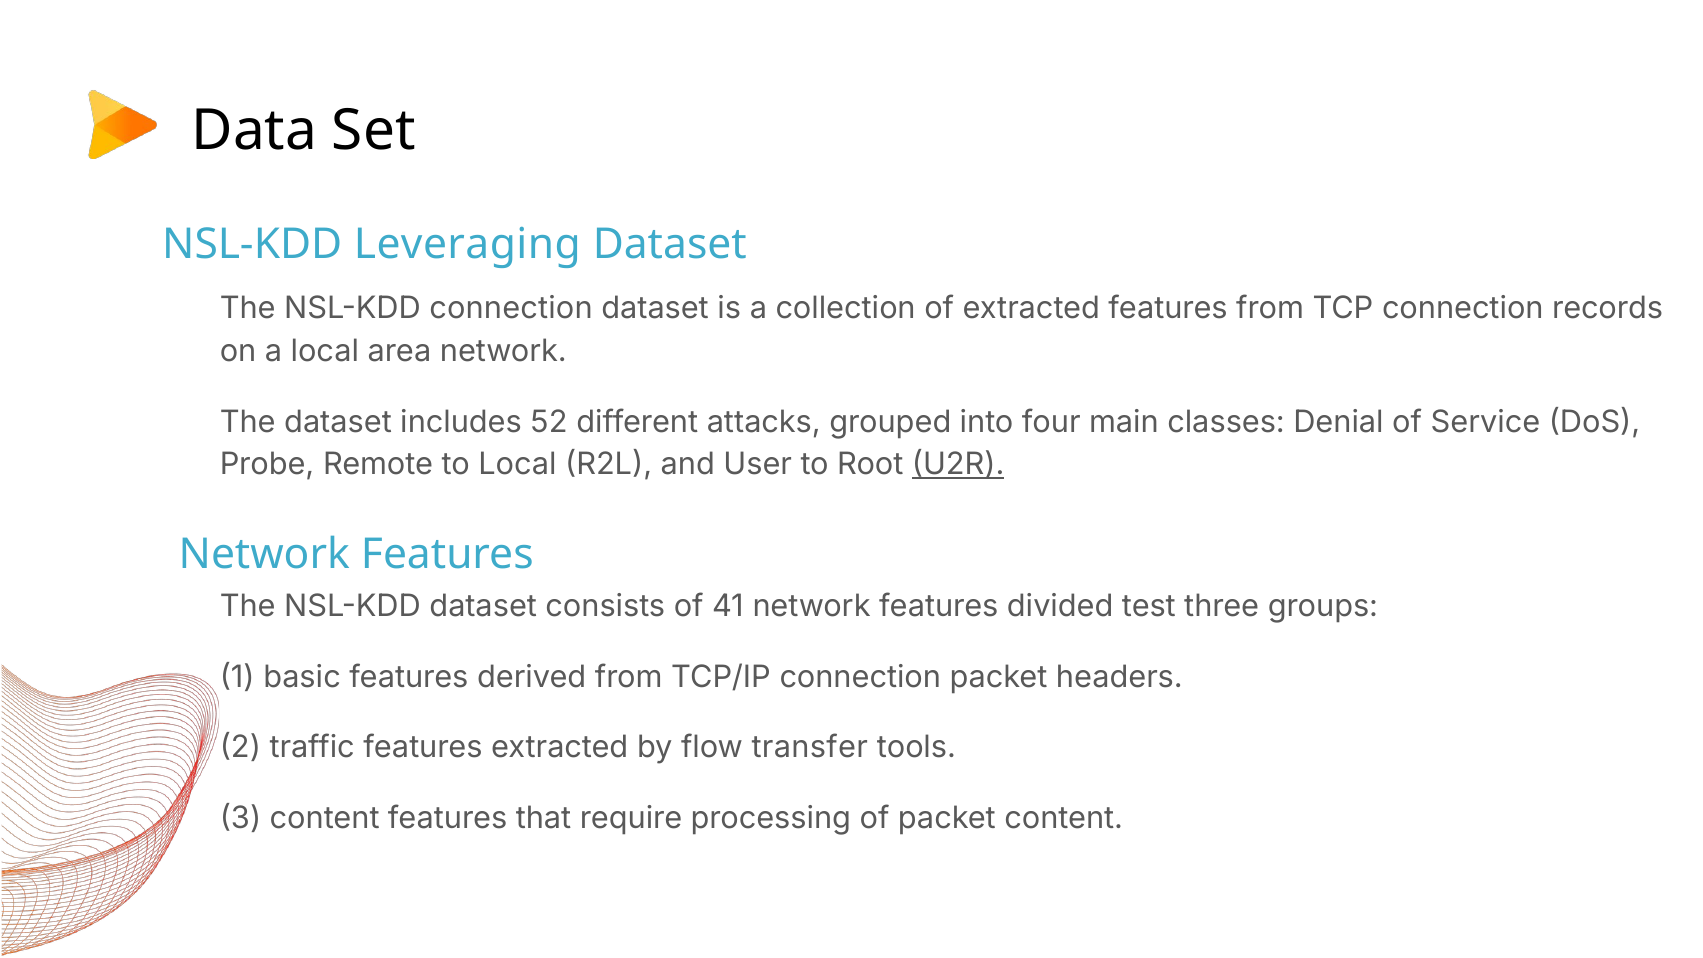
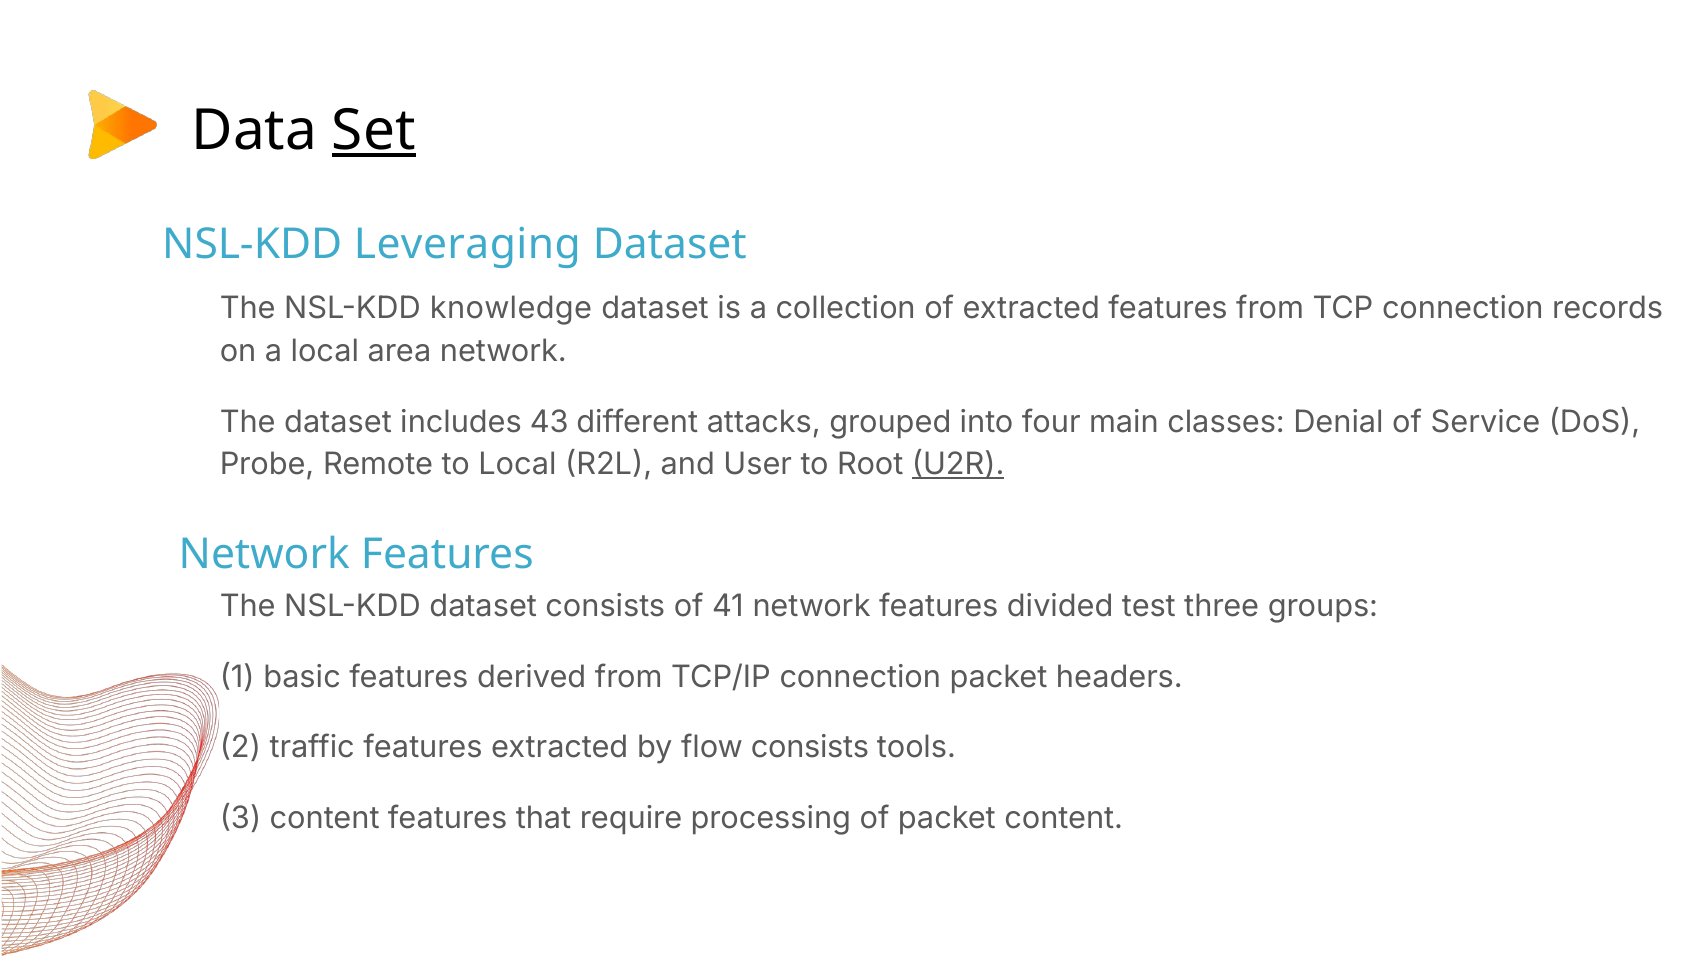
Set underline: none -> present
NSL-KDD connection: connection -> knowledge
52: 52 -> 43
flow transfer: transfer -> consists
